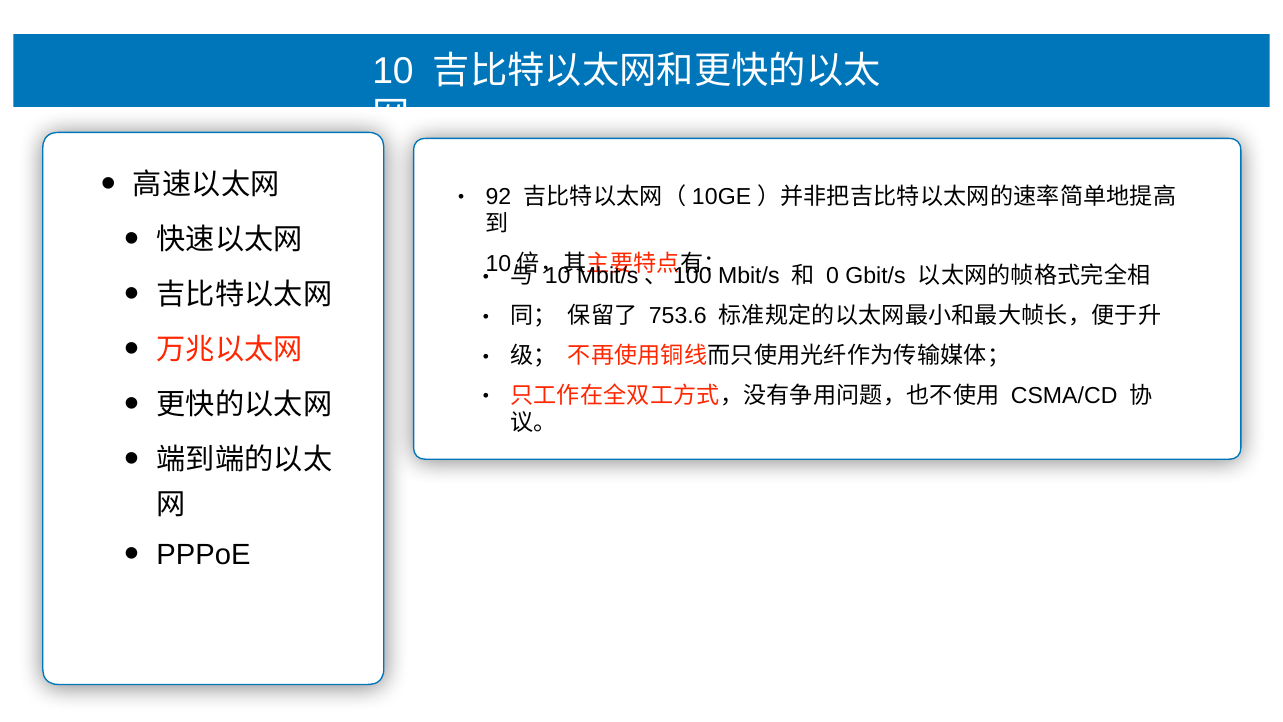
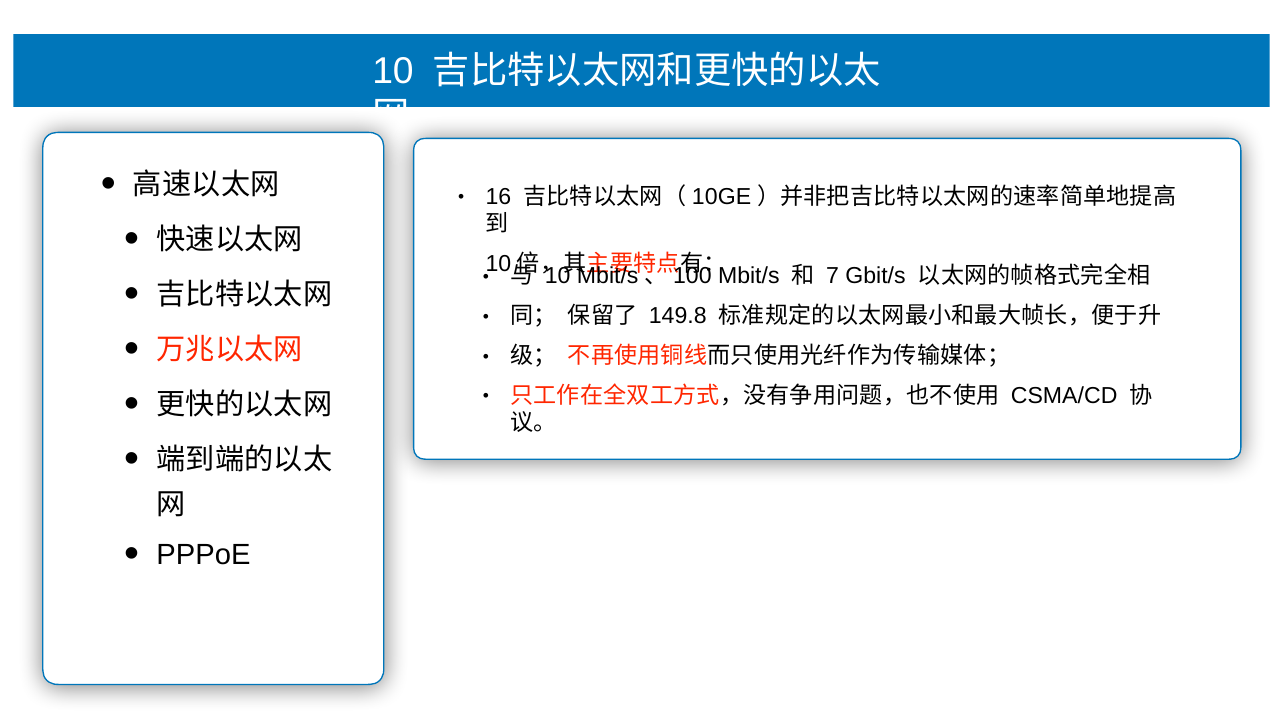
92: 92 -> 16
0: 0 -> 7
753.6: 753.6 -> 149.8
